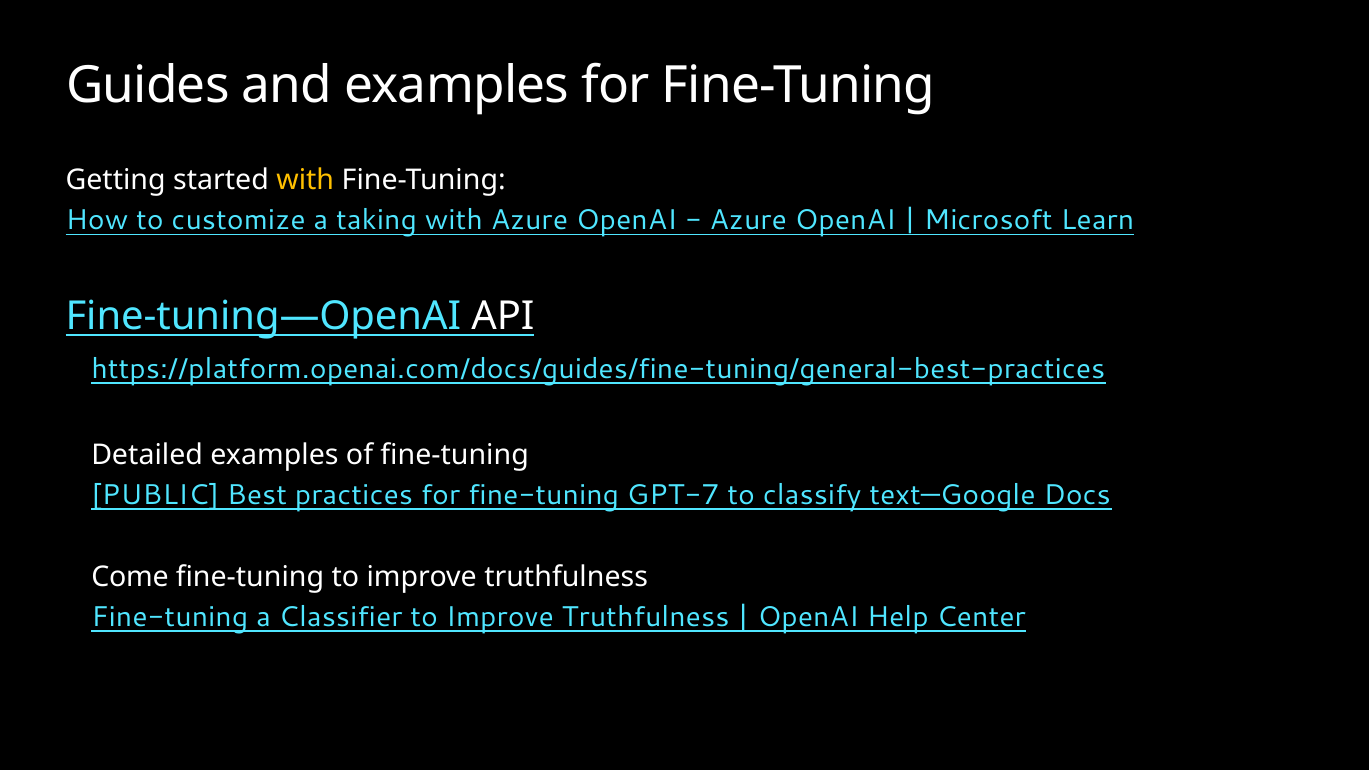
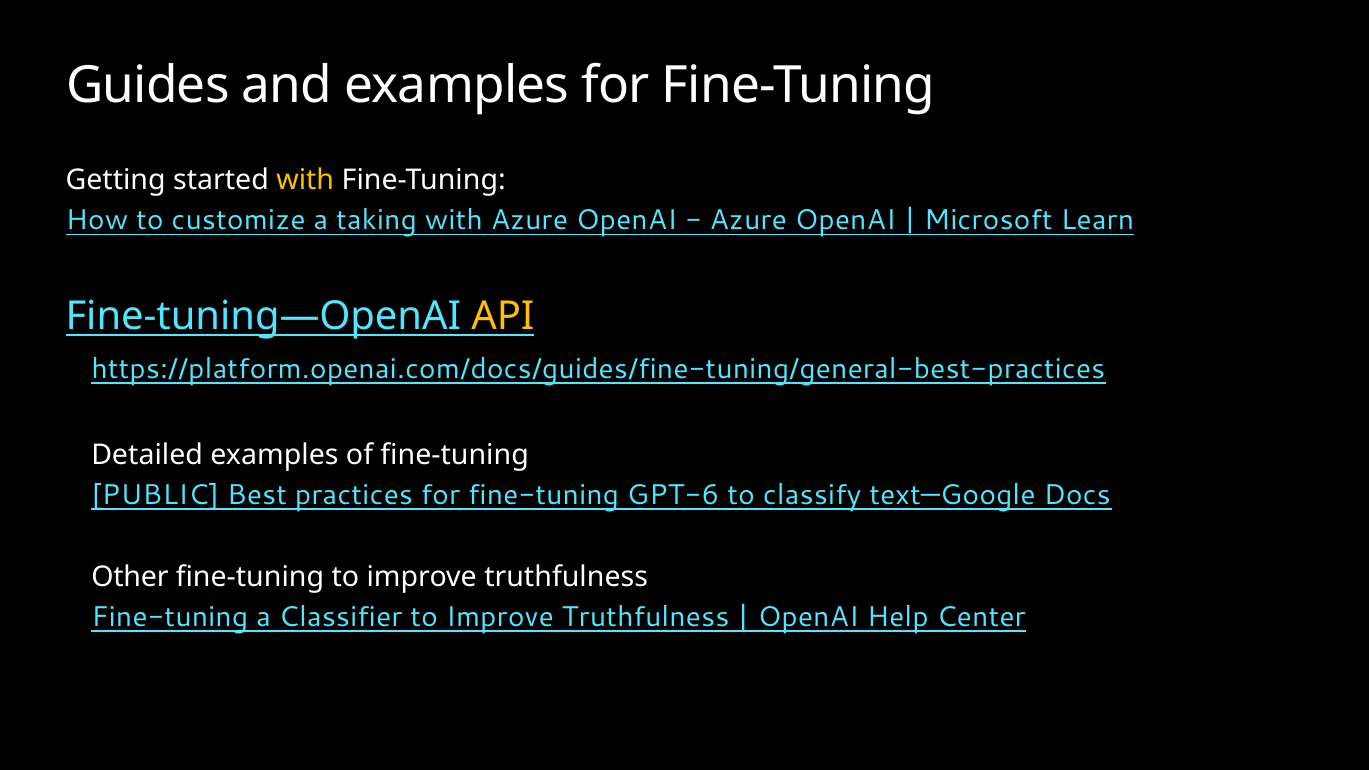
API colour: white -> yellow
GPT-7: GPT-7 -> GPT-6
Come: Come -> Other
